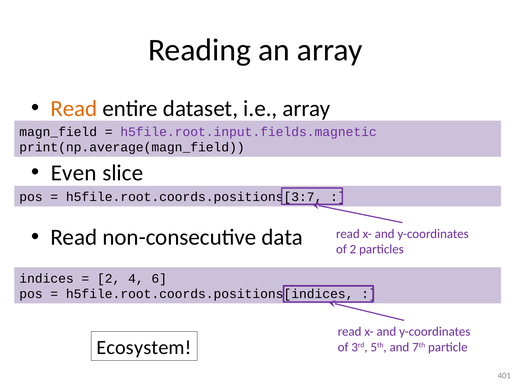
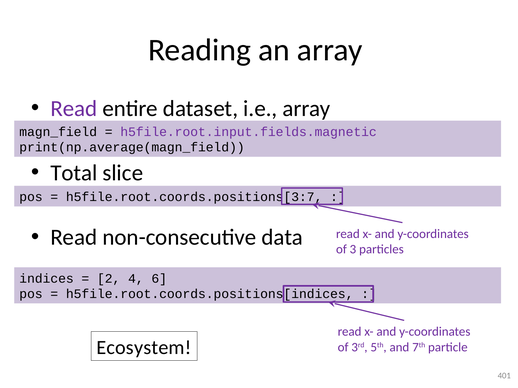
Read at (74, 109) colour: orange -> purple
Even: Even -> Total
of 2: 2 -> 3
